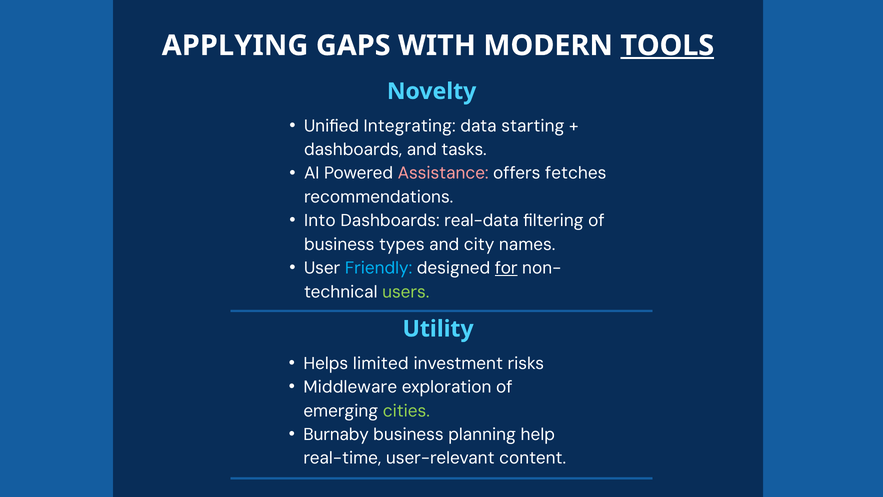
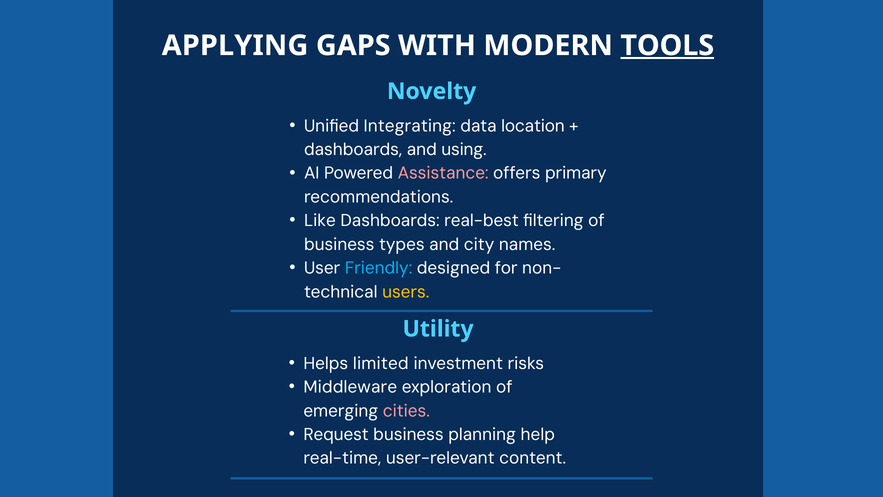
starting: starting -> location
tasks: tasks -> using
fetches: fetches -> primary
Into: Into -> Like
real-data: real-data -> real-best
for underline: present -> none
users colour: light green -> yellow
cities colour: light green -> pink
Burnaby: Burnaby -> Request
